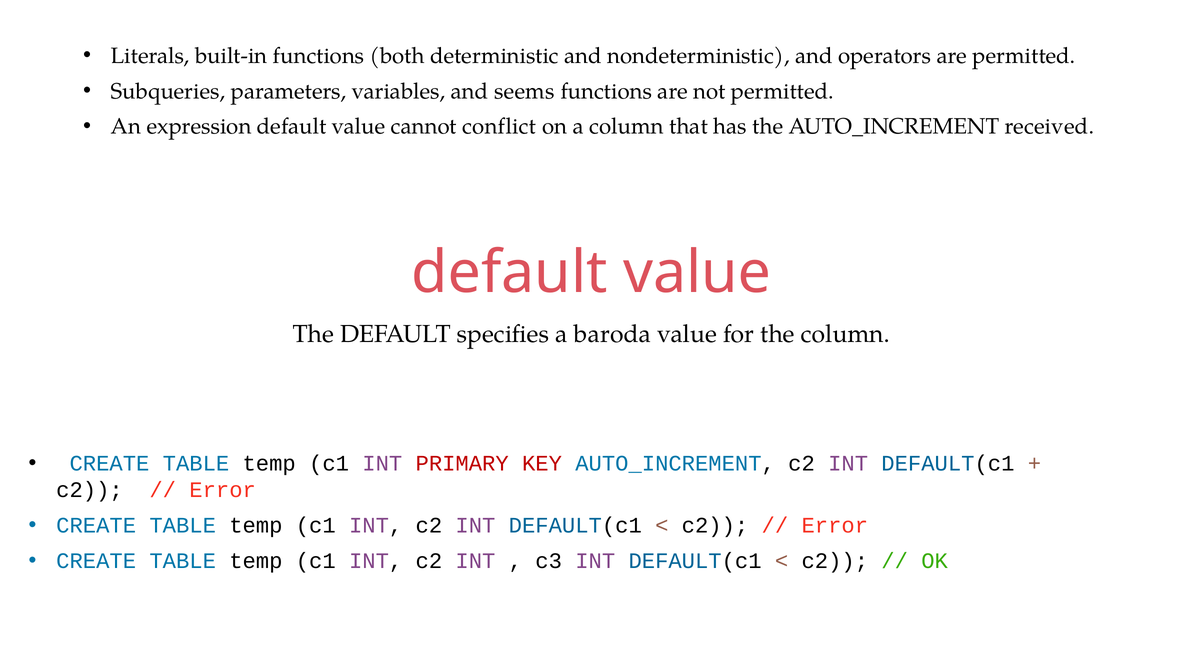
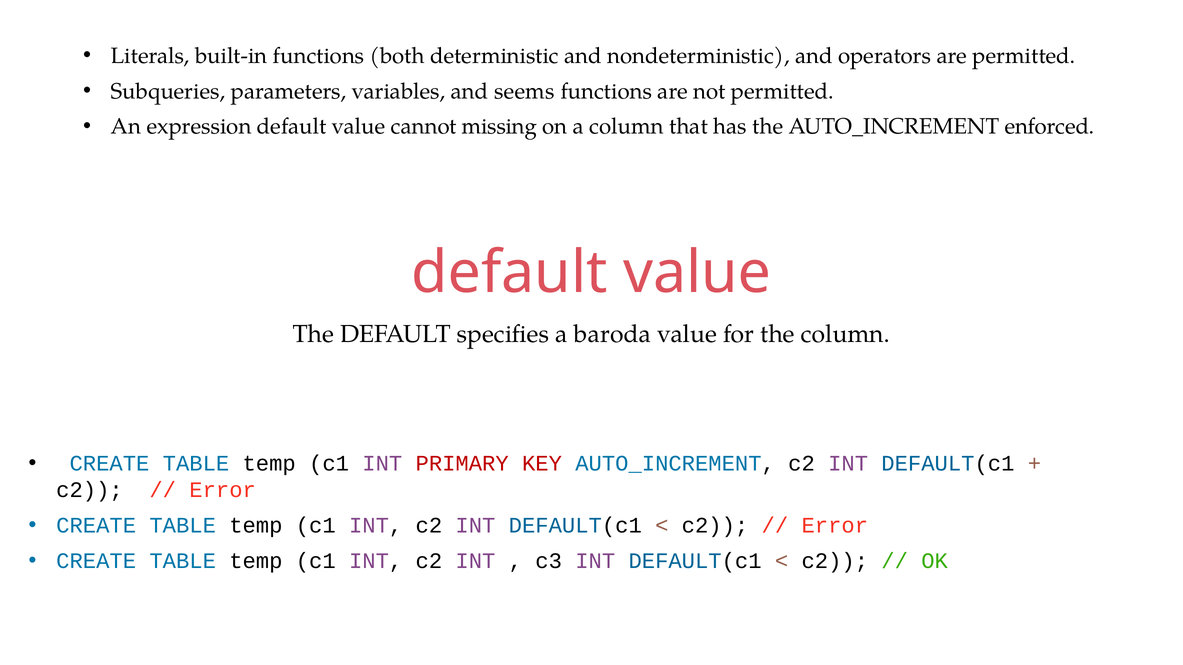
conflict: conflict -> missing
received: received -> enforced
